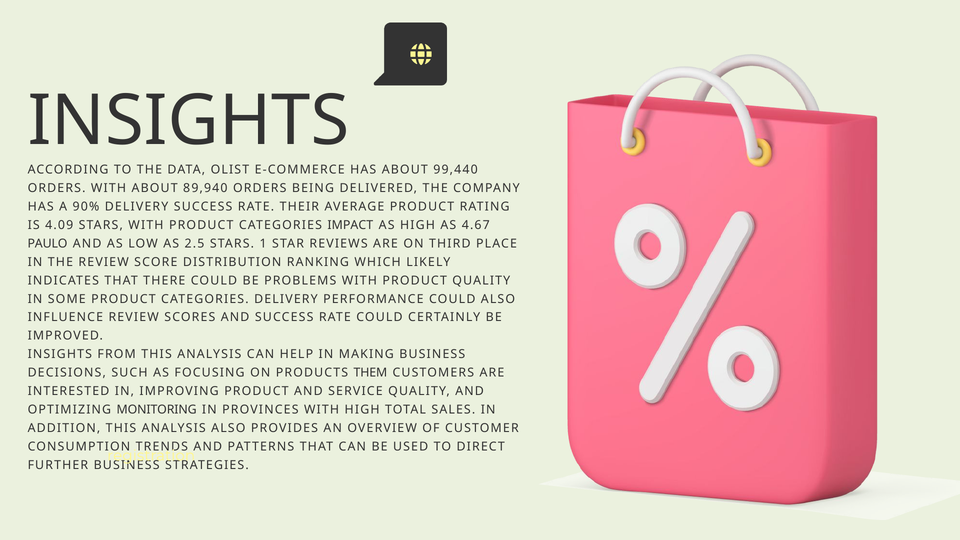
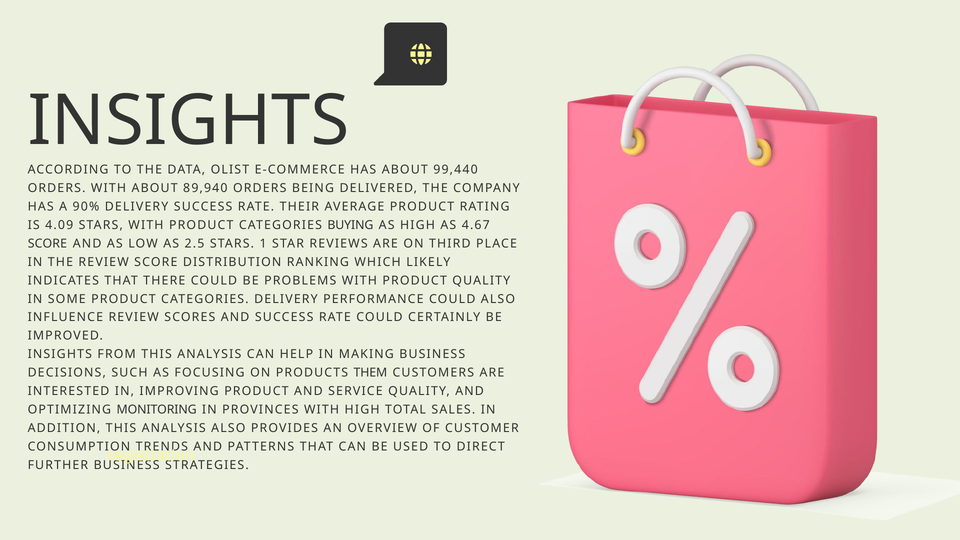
IMPACT: IMPACT -> BUYING
PAULO at (48, 244): PAULO -> SCORE
